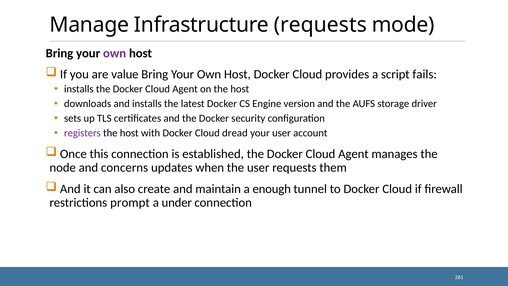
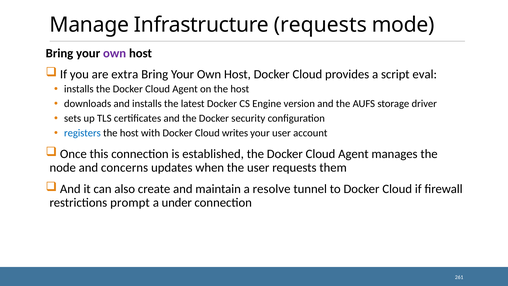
value: value -> extra
fails: fails -> eval
registers colour: purple -> blue
dread: dread -> writes
enough: enough -> resolve
